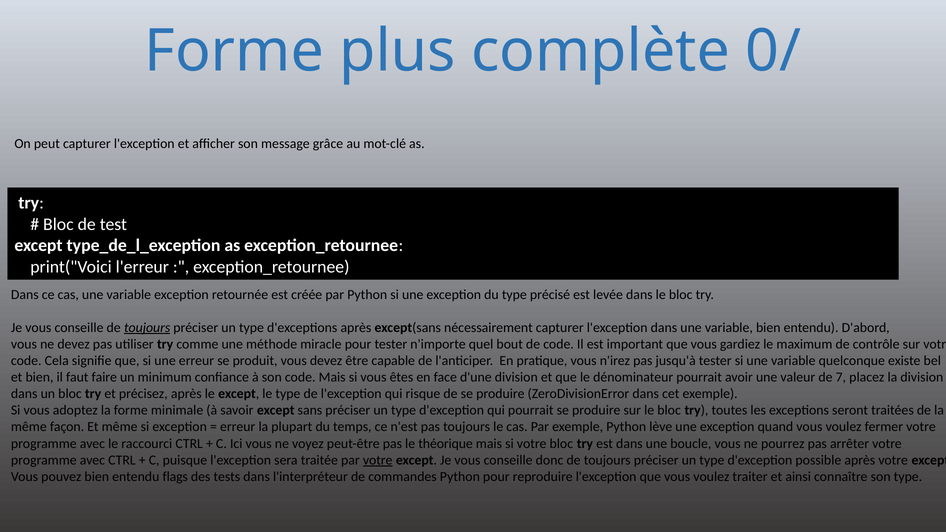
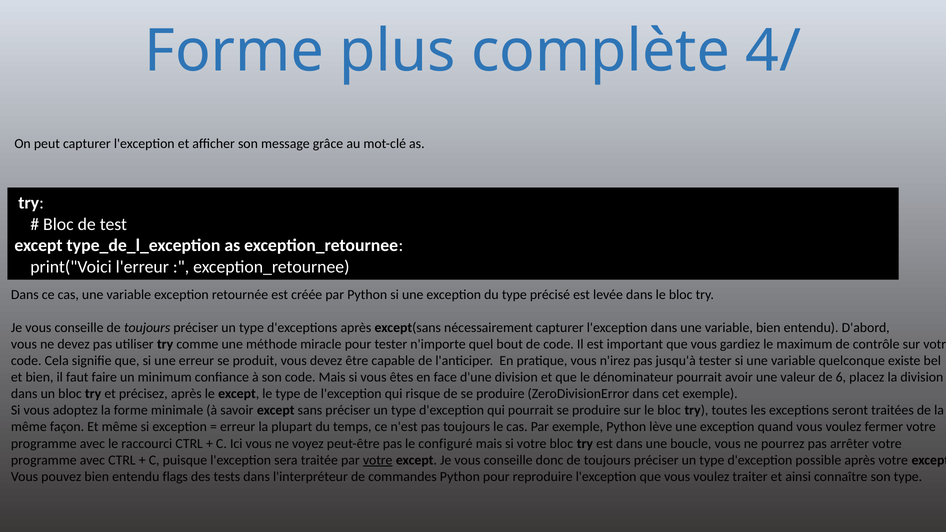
0/: 0/ -> 4/
toujours at (147, 328) underline: present -> none
7: 7 -> 6
théorique: théorique -> configuré
